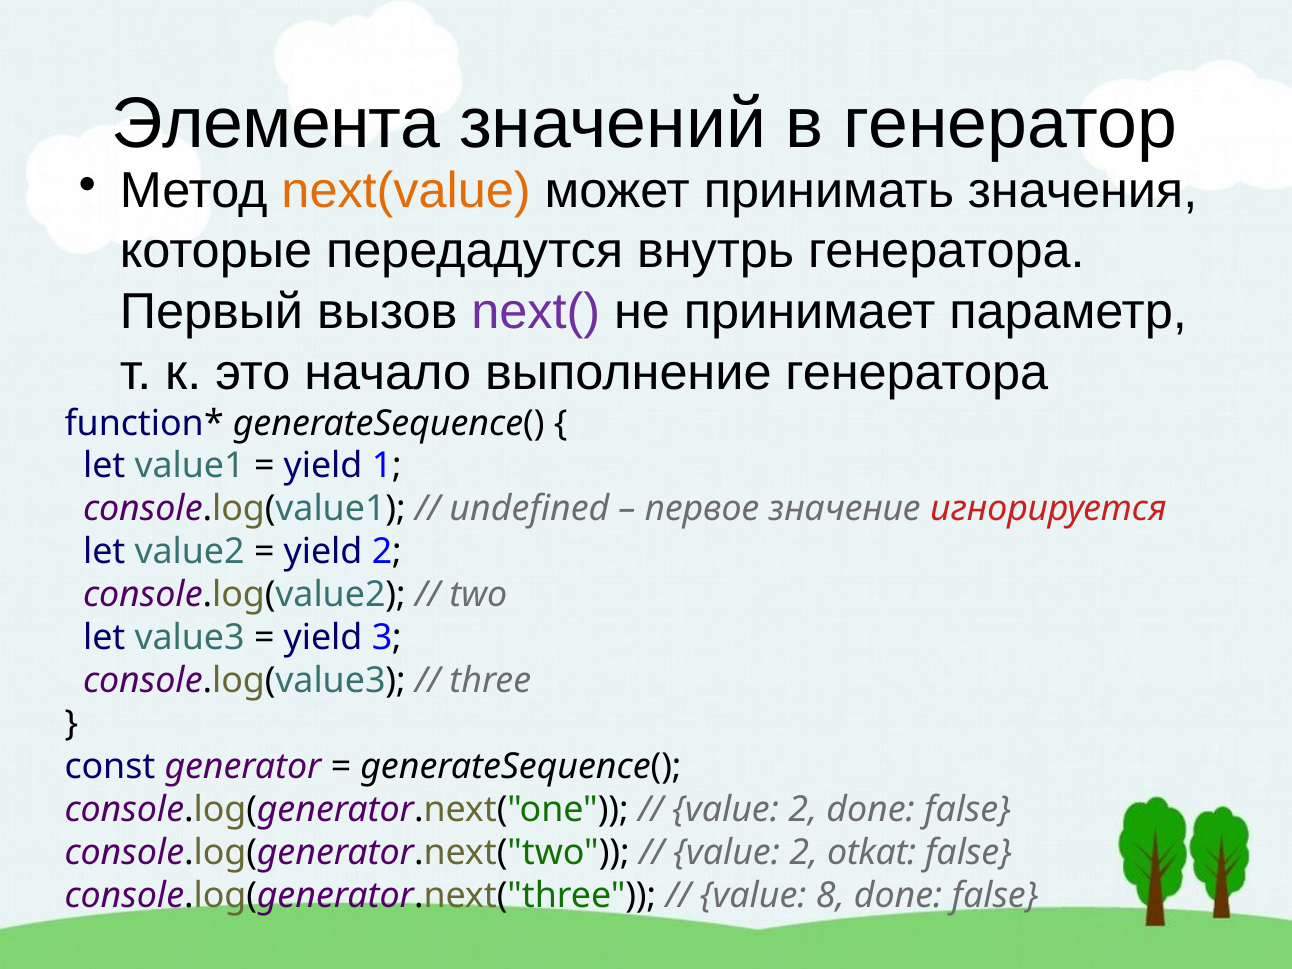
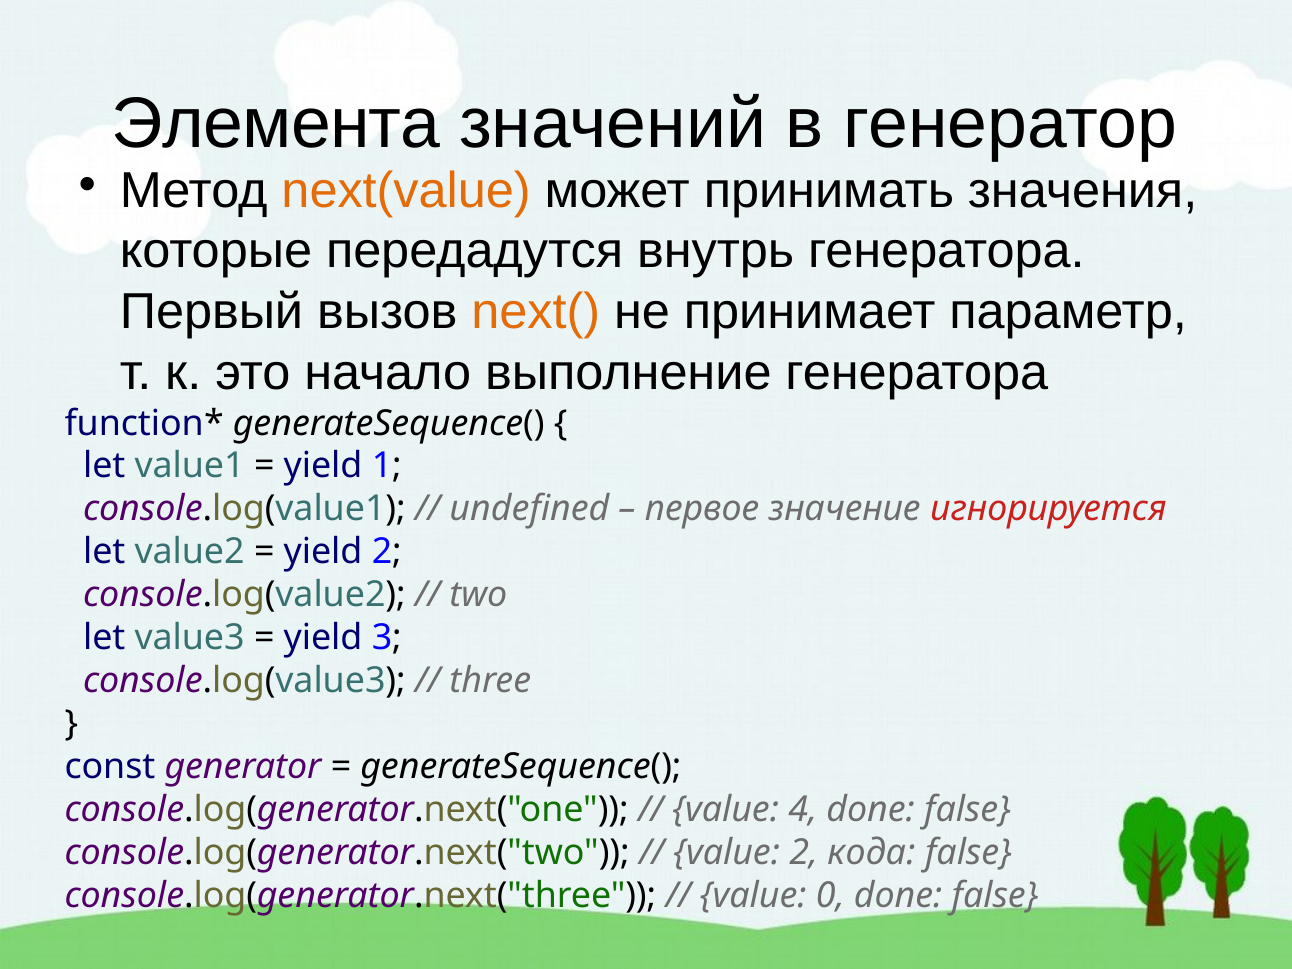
next( colour: purple -> orange
2 at (803, 810): 2 -> 4
otkat: otkat -> кода
8: 8 -> 0
